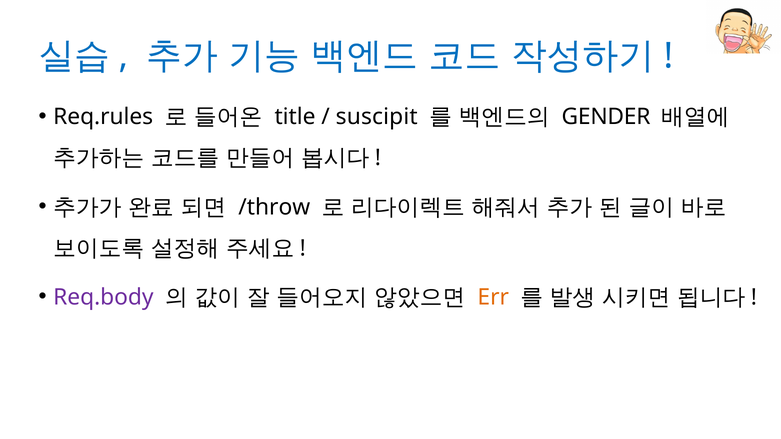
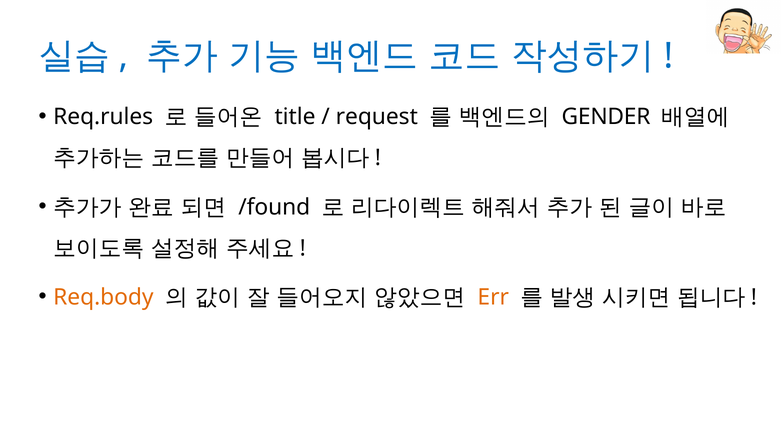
suscipit: suscipit -> request
/throw: /throw -> /found
Req.body colour: purple -> orange
